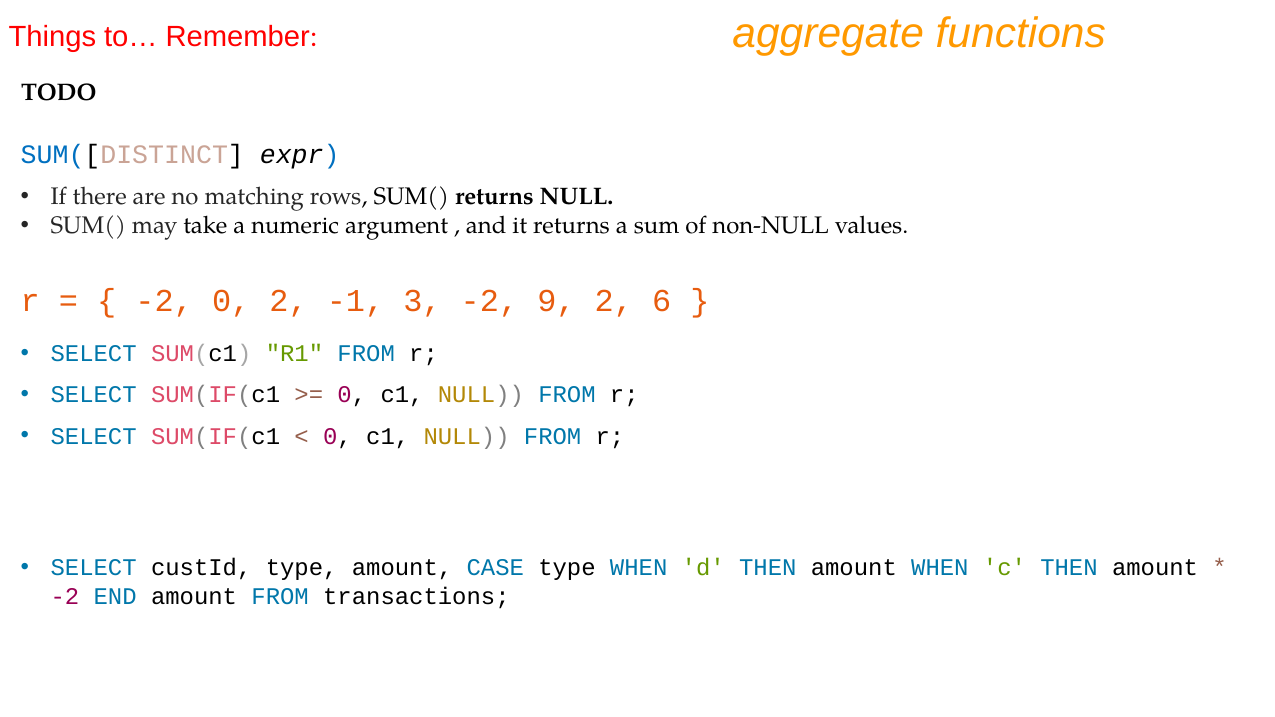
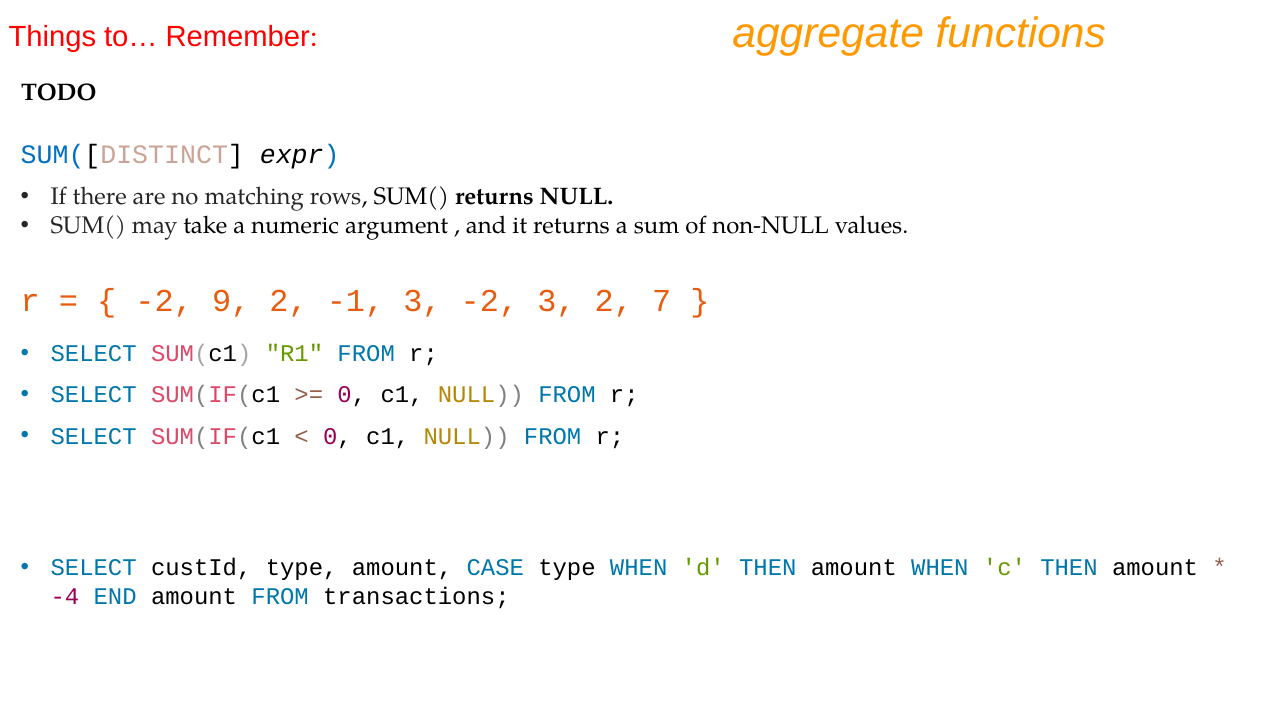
-2 0: 0 -> 9
-2 9: 9 -> 3
6: 6 -> 7
-2 at (65, 596): -2 -> -4
